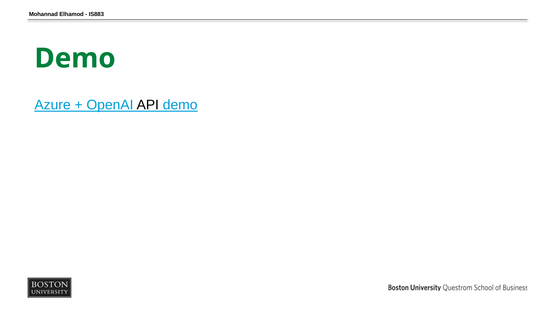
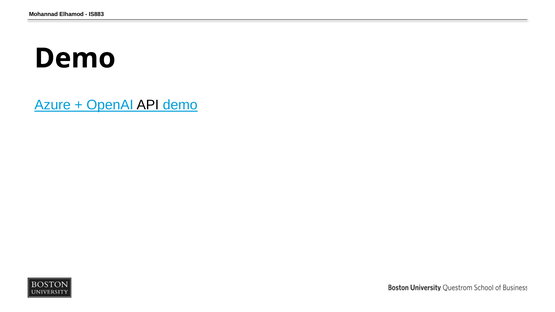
Demo at (75, 58) colour: green -> black
